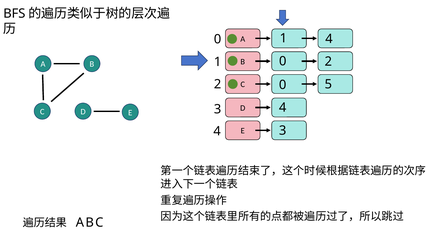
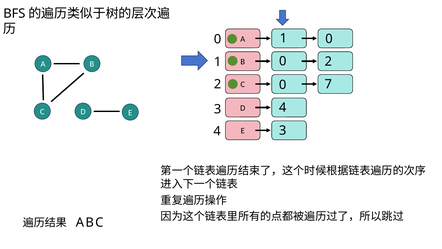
1 4: 4 -> 0
5: 5 -> 7
